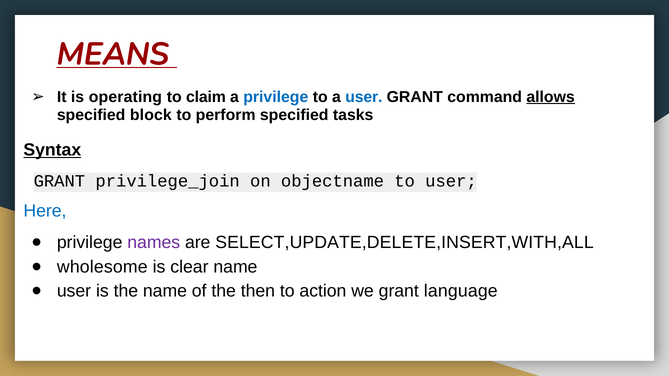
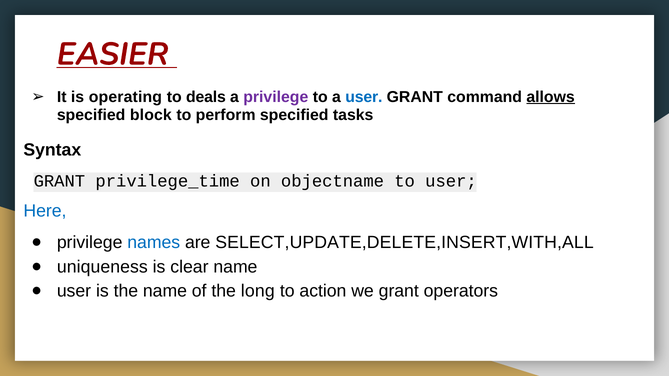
MEANS: MEANS -> EASIER
claim: claim -> deals
privilege at (276, 97) colour: blue -> purple
Syntax underline: present -> none
privilege_join: privilege_join -> privilege_time
names colour: purple -> blue
wholesome: wholesome -> uniqueness
then: then -> long
language: language -> operators
